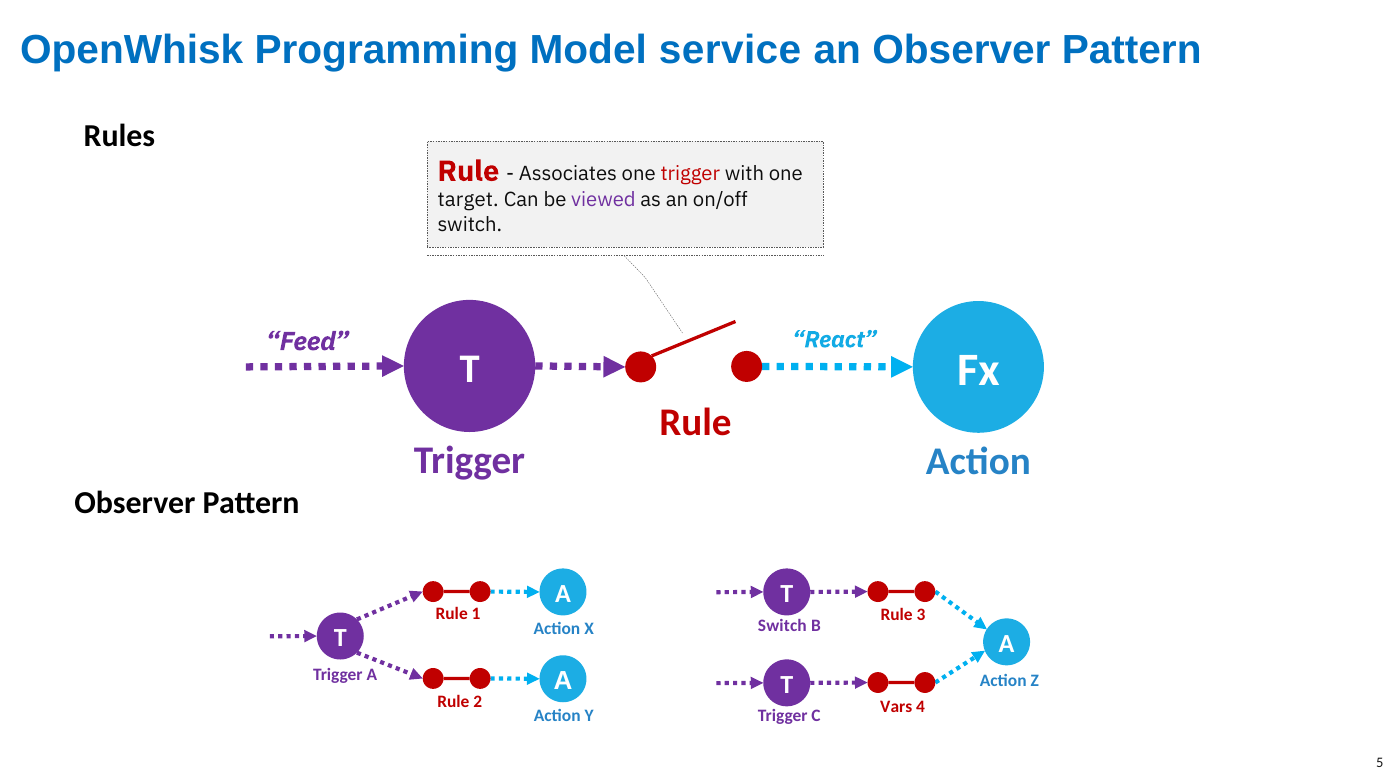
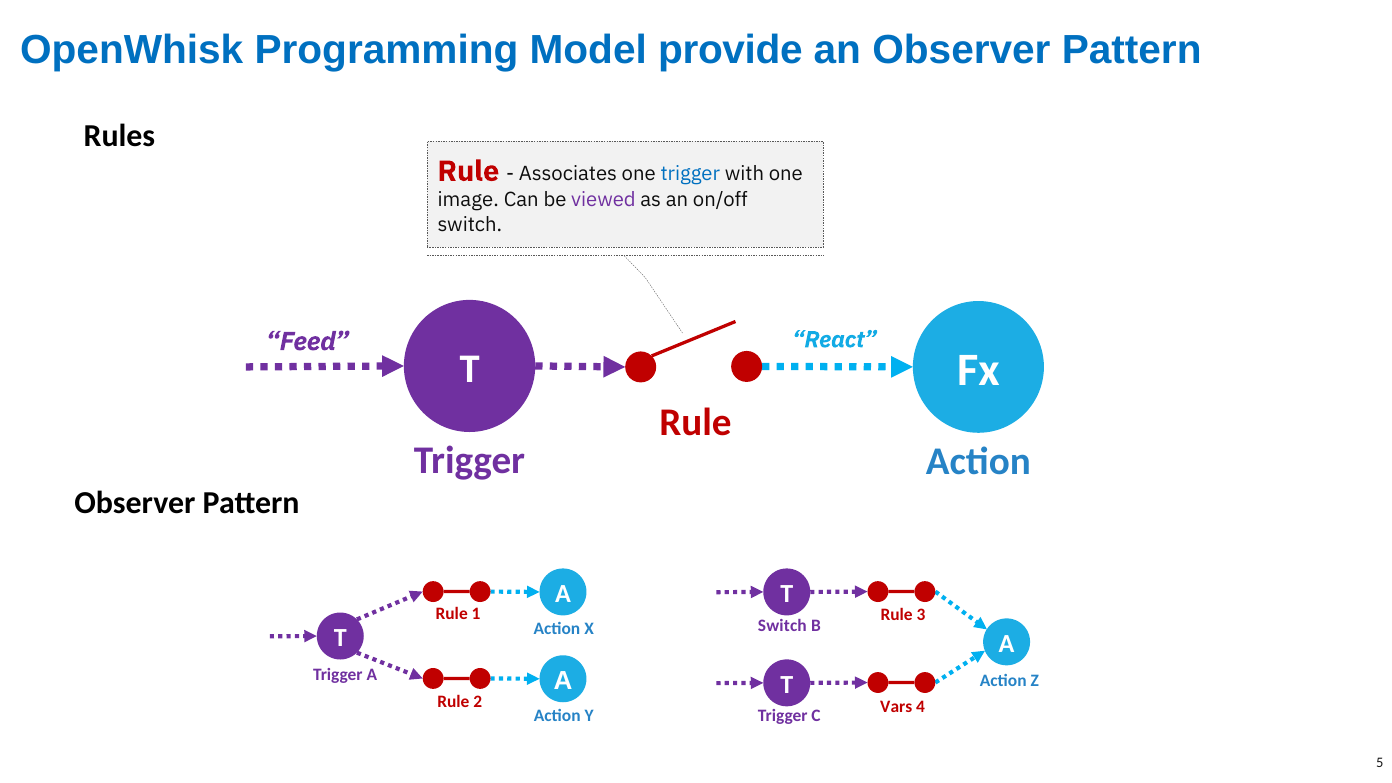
service: service -> provide
trigger at (690, 174) colour: red -> blue
target: target -> image
